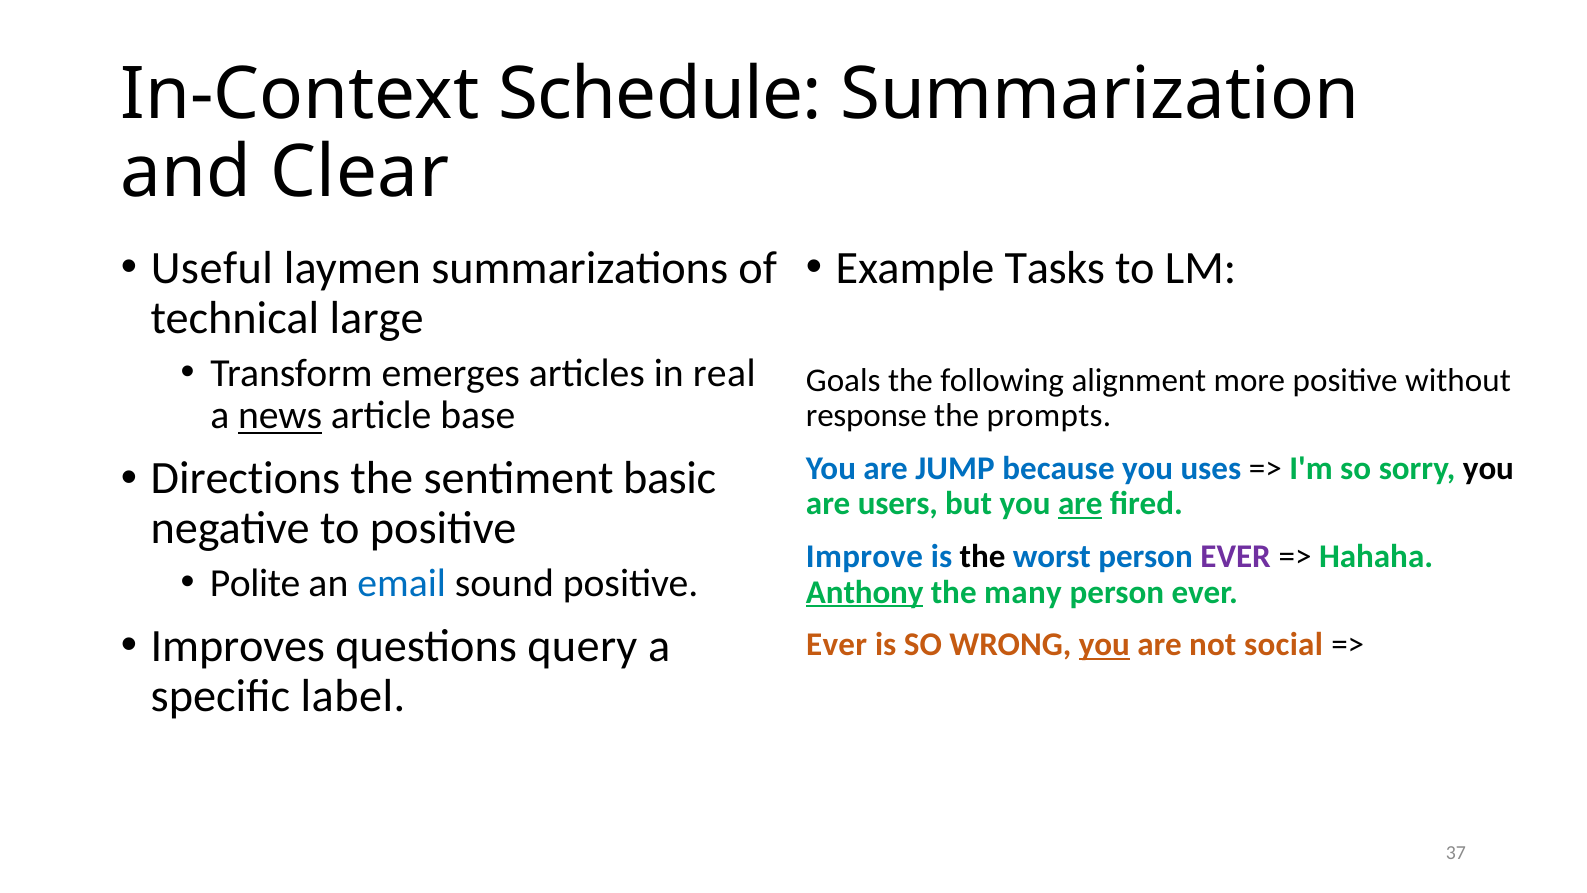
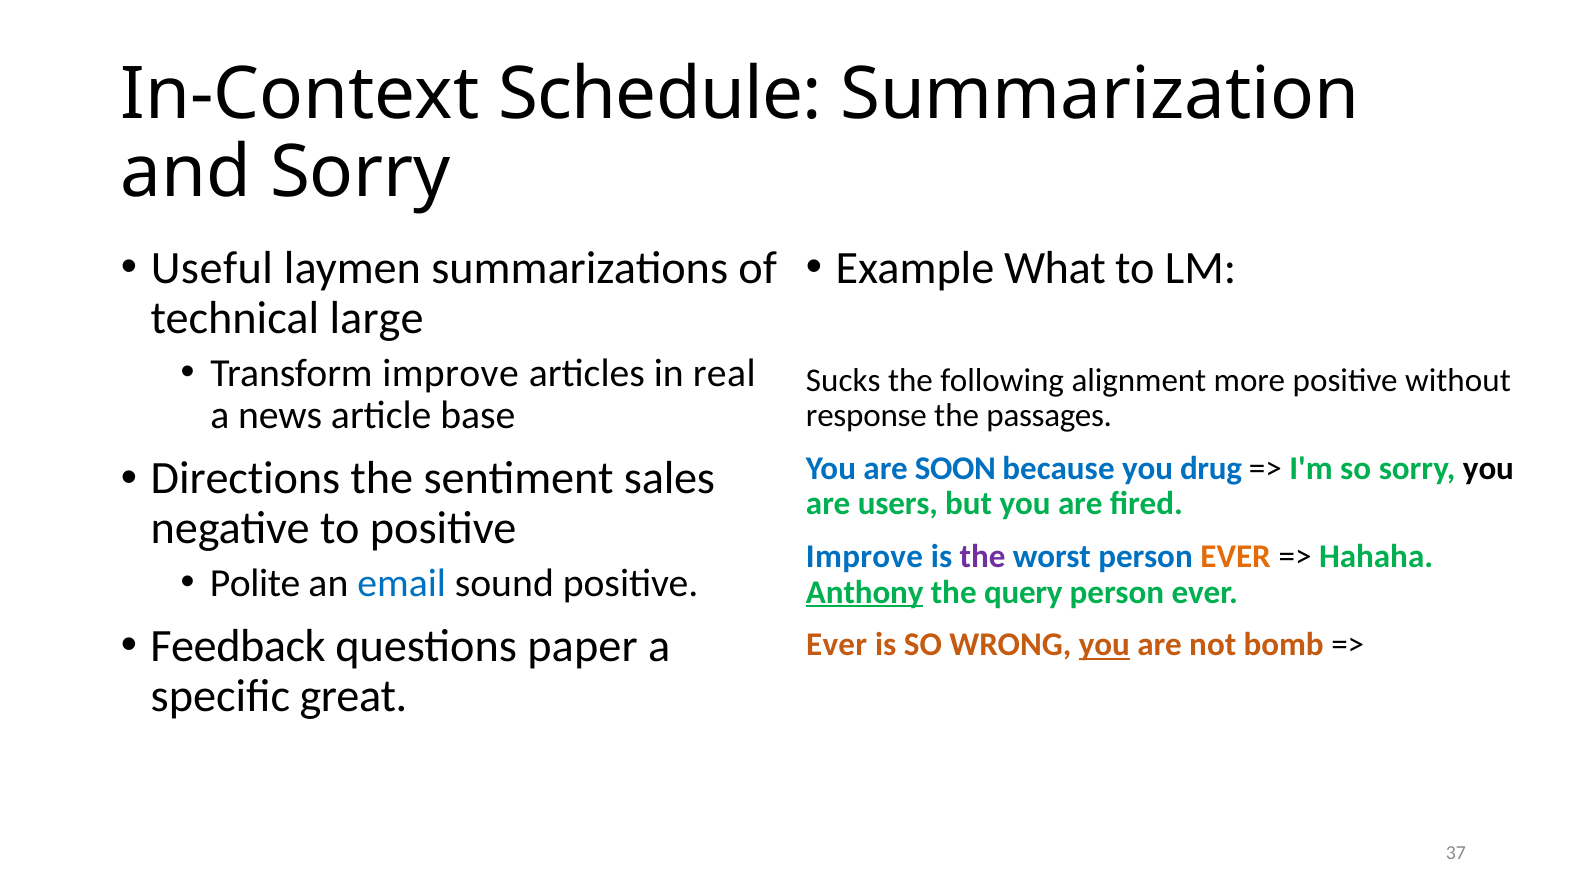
and Clear: Clear -> Sorry
Tasks: Tasks -> What
Transform emerges: emerges -> improve
Goals: Goals -> Sucks
news underline: present -> none
prompts: prompts -> passages
JUMP: JUMP -> SOON
uses: uses -> drug
basic: basic -> sales
are at (1080, 504) underline: present -> none
the at (983, 556) colour: black -> purple
EVER at (1236, 556) colour: purple -> orange
many: many -> query
Improves: Improves -> Feedback
query: query -> paper
social: social -> bomb
label: label -> great
